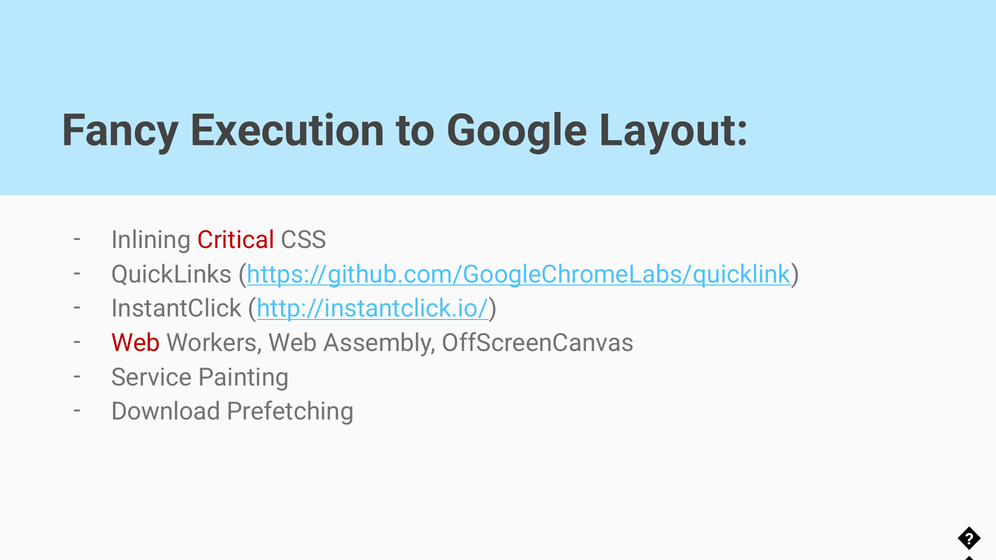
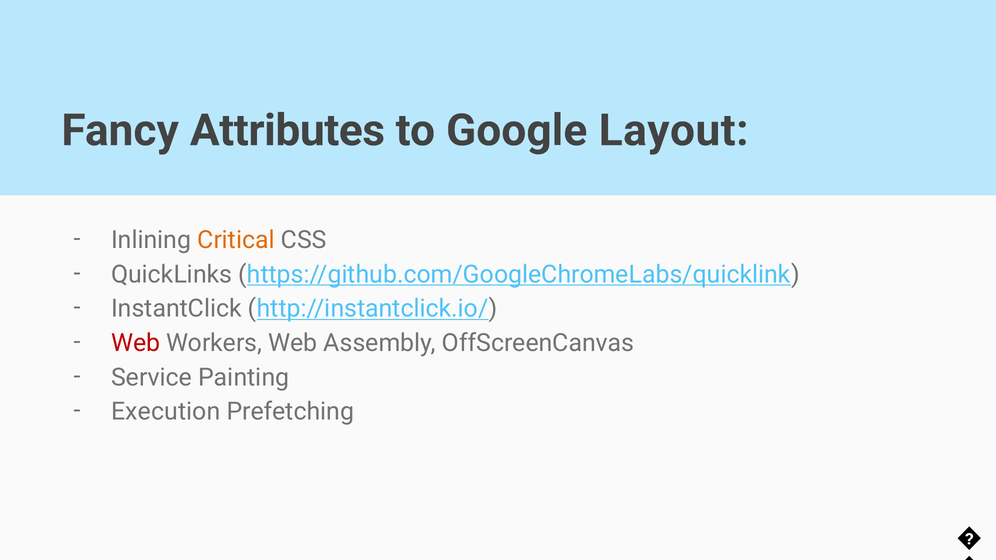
Execution: Execution -> Attributes
Critical colour: red -> orange
Download: Download -> Execution
